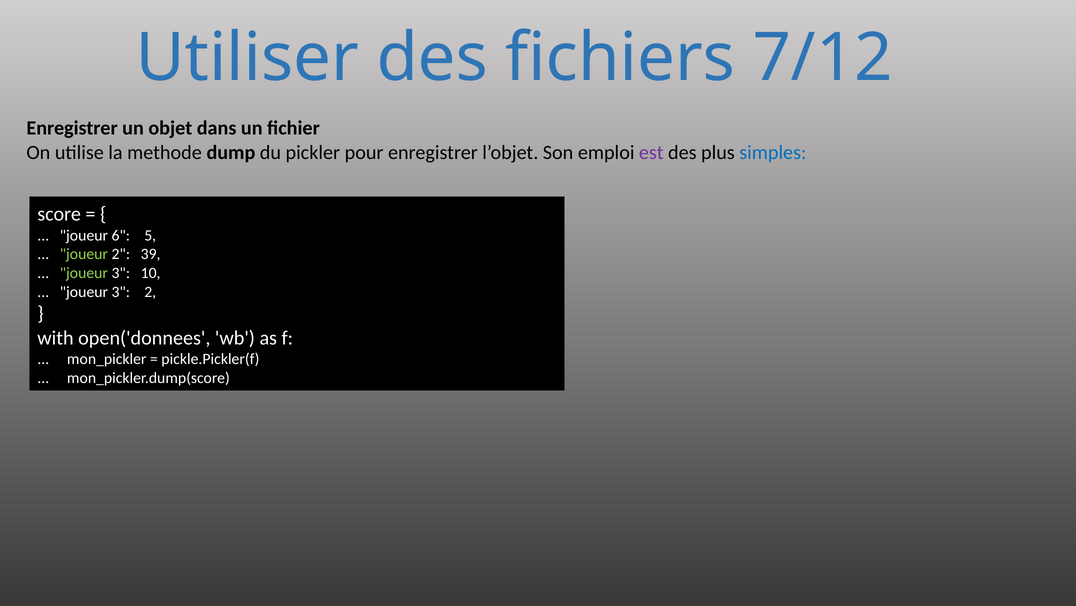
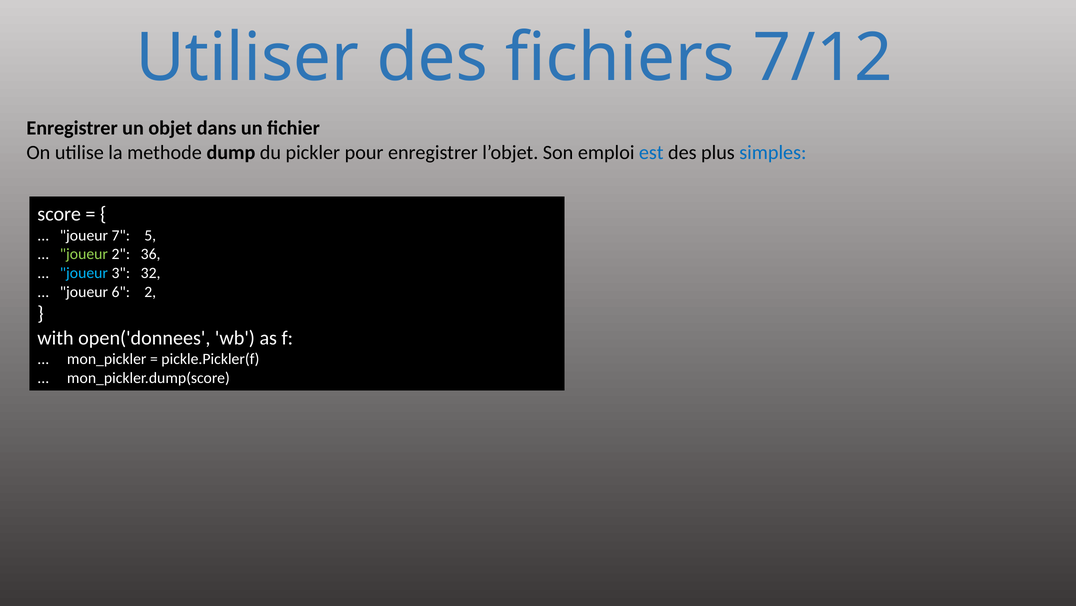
est colour: purple -> blue
6: 6 -> 7
39: 39 -> 36
joueur at (84, 273) colour: light green -> light blue
10: 10 -> 32
3 at (121, 292): 3 -> 6
